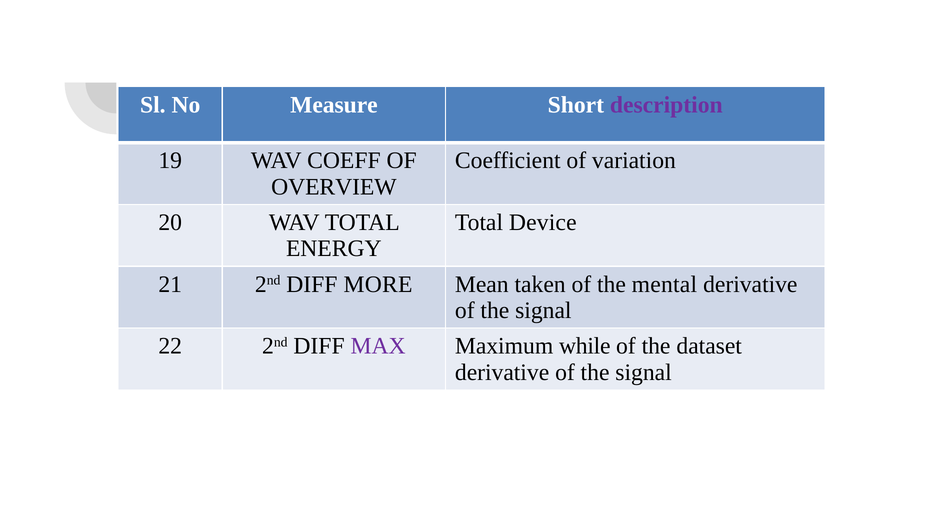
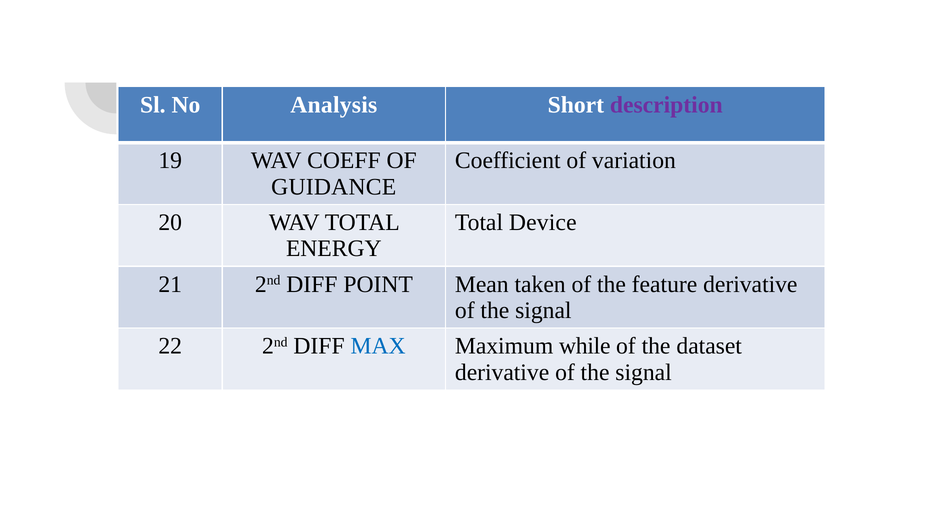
Measure: Measure -> Analysis
OVERVIEW: OVERVIEW -> GUIDANCE
MORE: MORE -> POINT
mental: mental -> feature
MAX colour: purple -> blue
